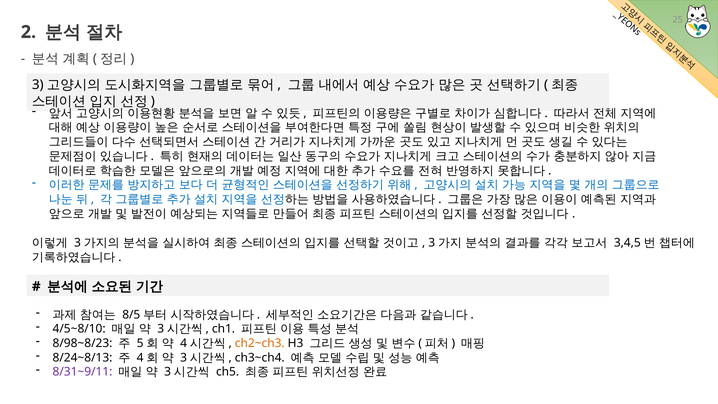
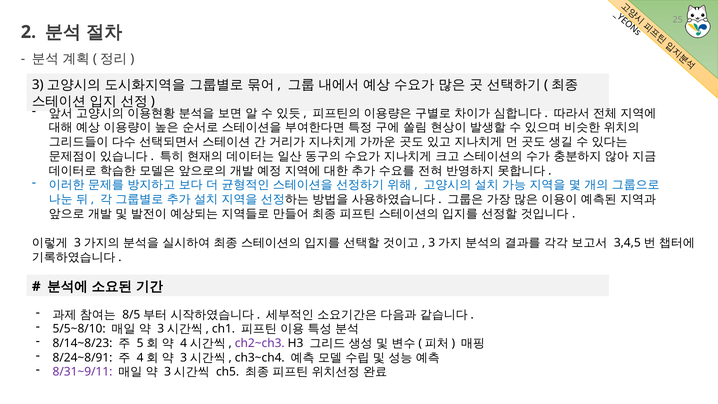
4/5~8/10: 4/5~8/10 -> 5/5~8/10
8/98~8/23: 8/98~8/23 -> 8/14~8/23
ch2~ch3 colour: orange -> purple
8/24~8/13: 8/24~8/13 -> 8/24~8/91
